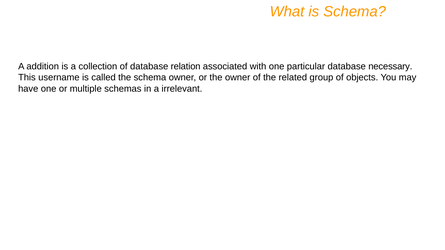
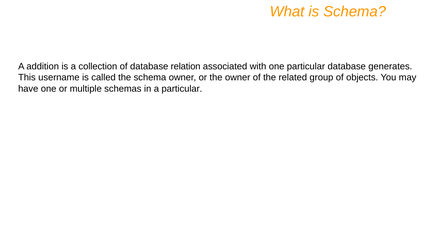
necessary: necessary -> generates
a irrelevant: irrelevant -> particular
